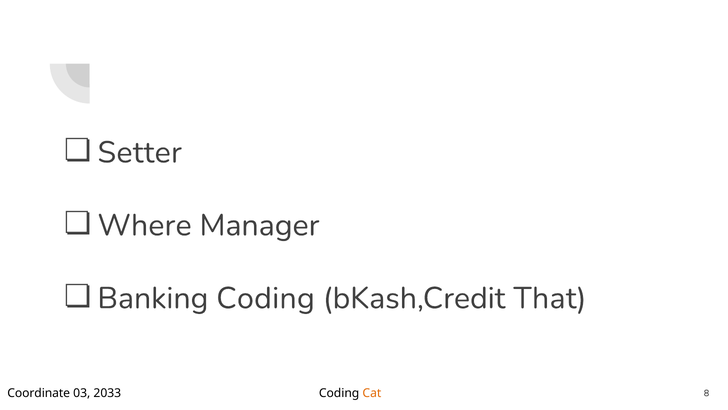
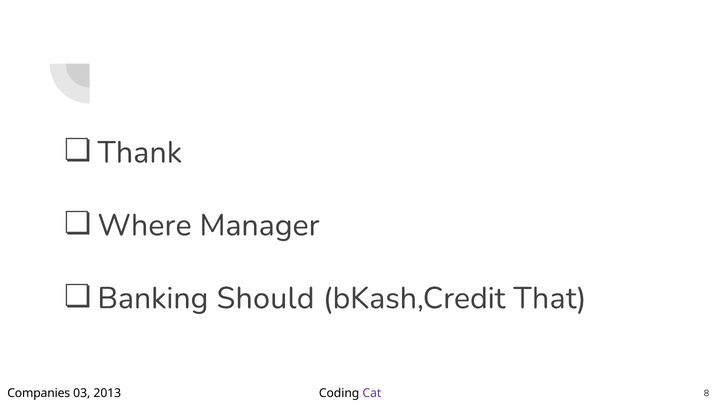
Setter: Setter -> Thank
Banking Coding: Coding -> Should
Coordinate: Coordinate -> Companies
2033: 2033 -> 2013
Cat colour: orange -> purple
